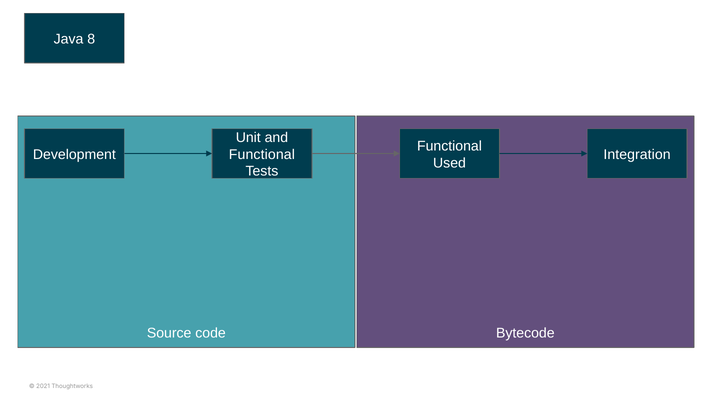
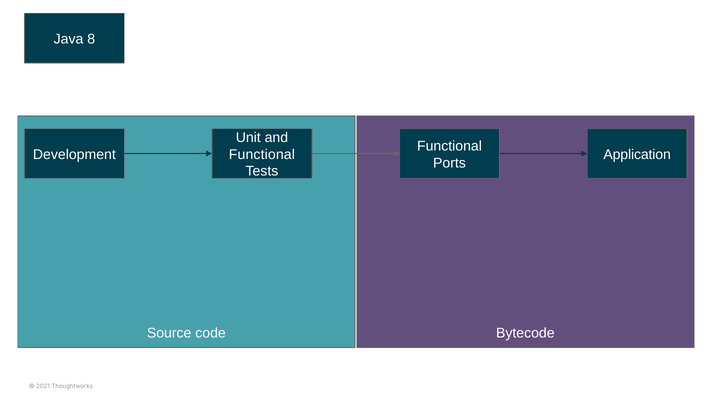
Integration: Integration -> Application
Used: Used -> Ports
